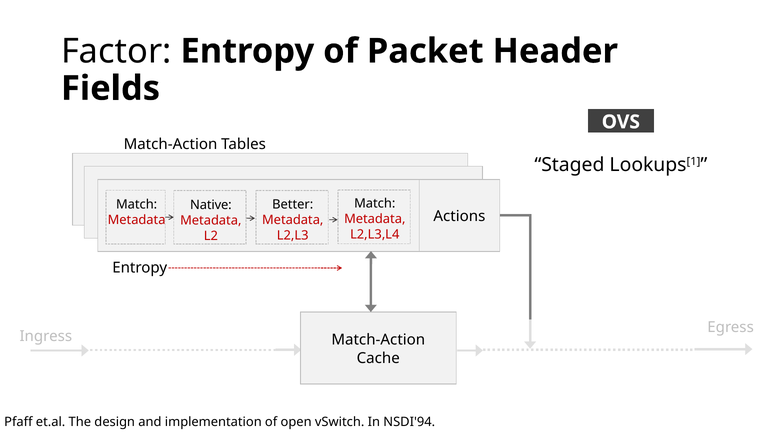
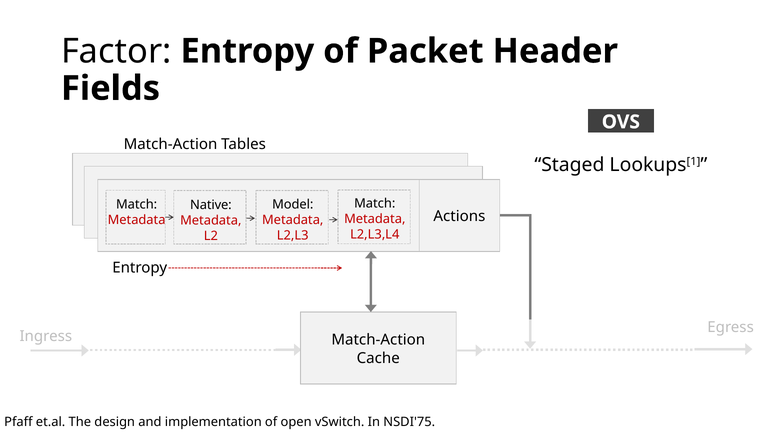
Better: Better -> Model
NSDI'94: NSDI'94 -> NSDI'75
